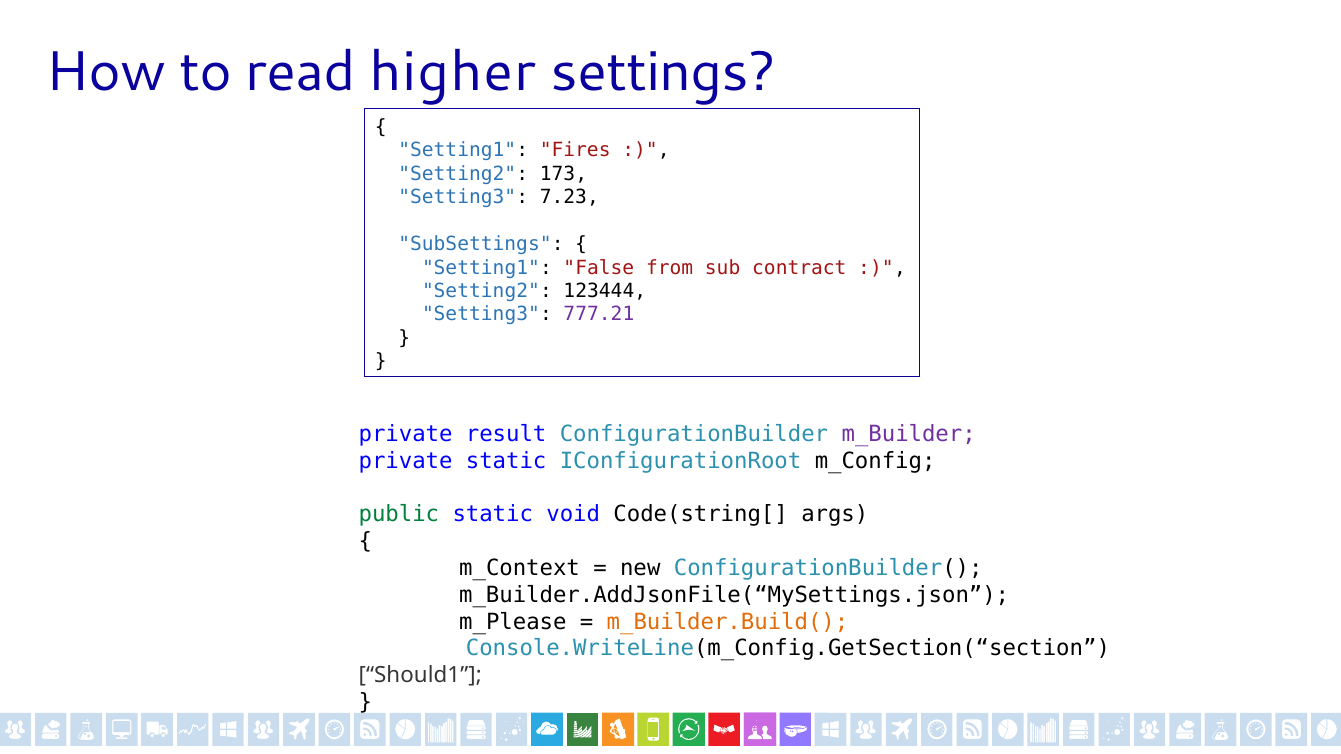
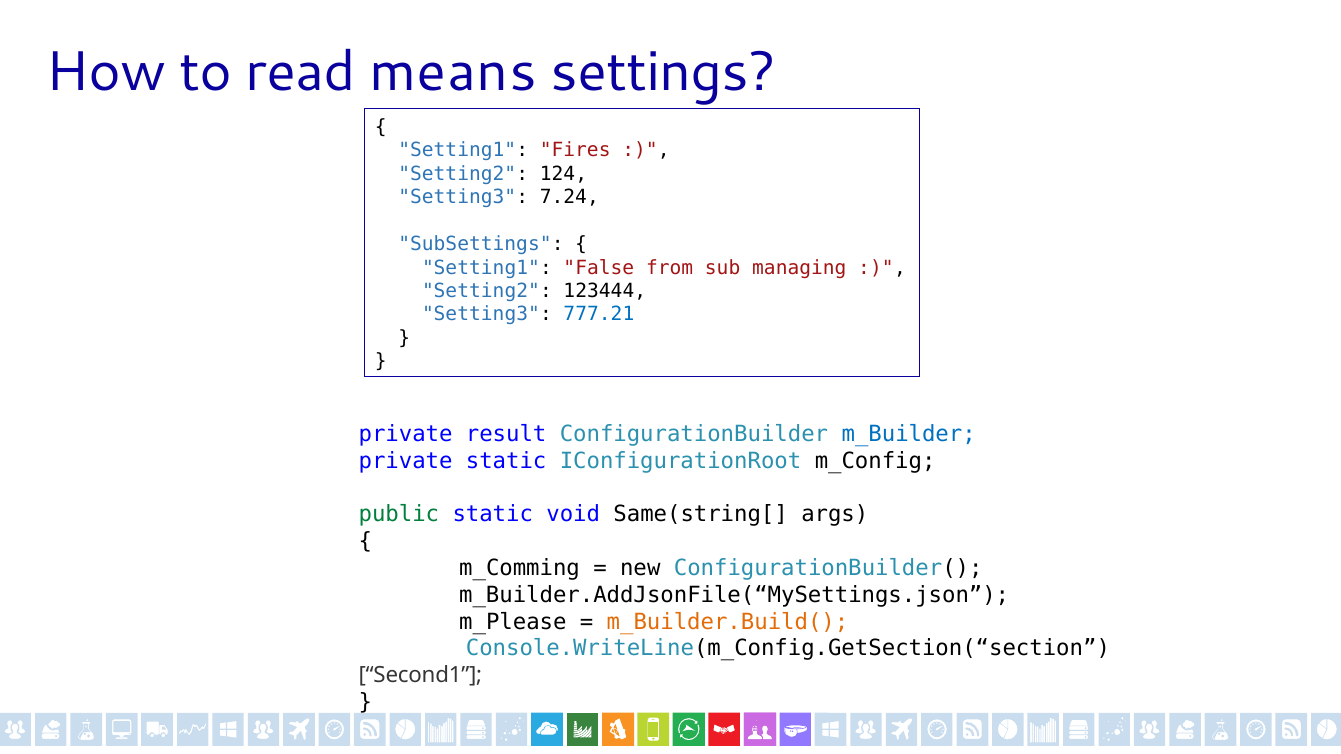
higher: higher -> means
173: 173 -> 124
7.23: 7.23 -> 7.24
contract: contract -> managing
777.21 colour: purple -> blue
m_Builder colour: purple -> blue
Code(string[: Code(string[ -> Same(string[
m_Context: m_Context -> m_Comming
Should1: Should1 -> Second1
